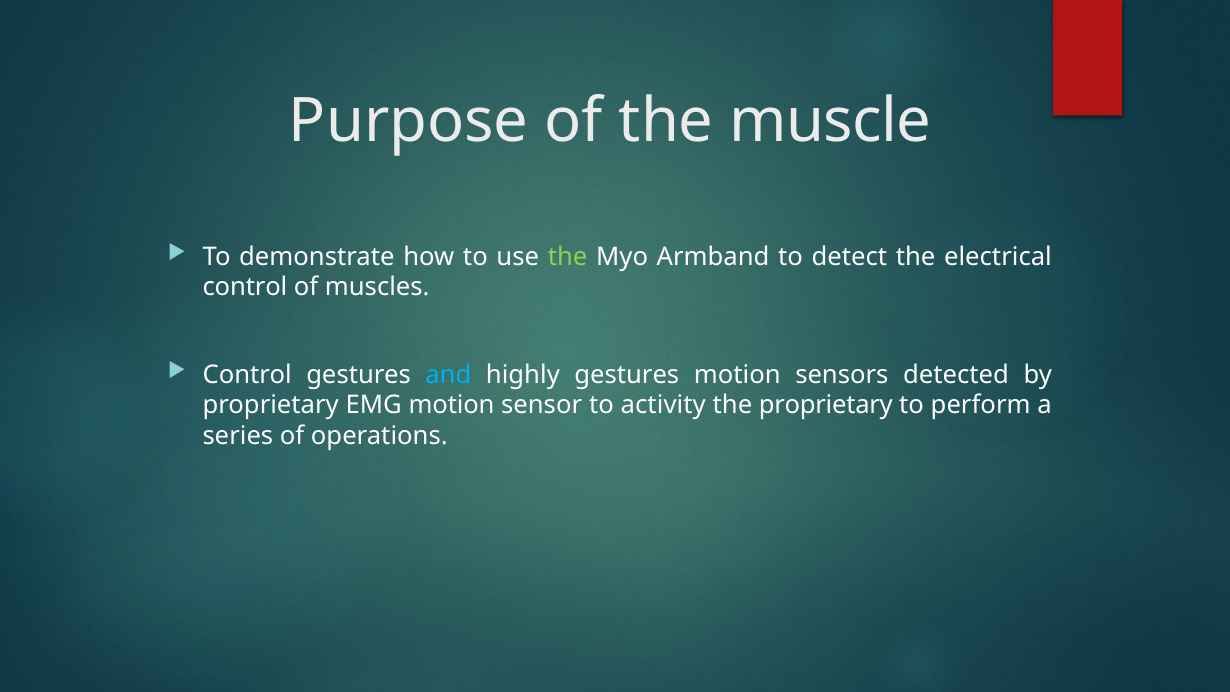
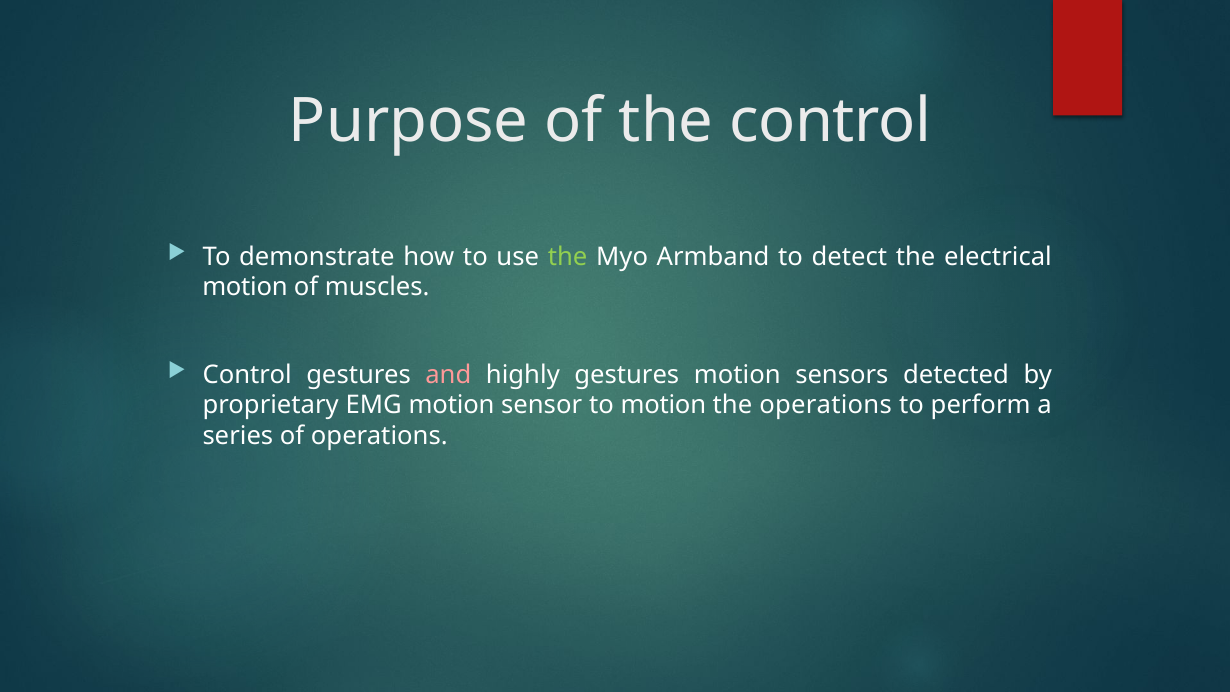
the muscle: muscle -> control
control at (245, 287): control -> motion
and colour: light blue -> pink
to activity: activity -> motion
the proprietary: proprietary -> operations
